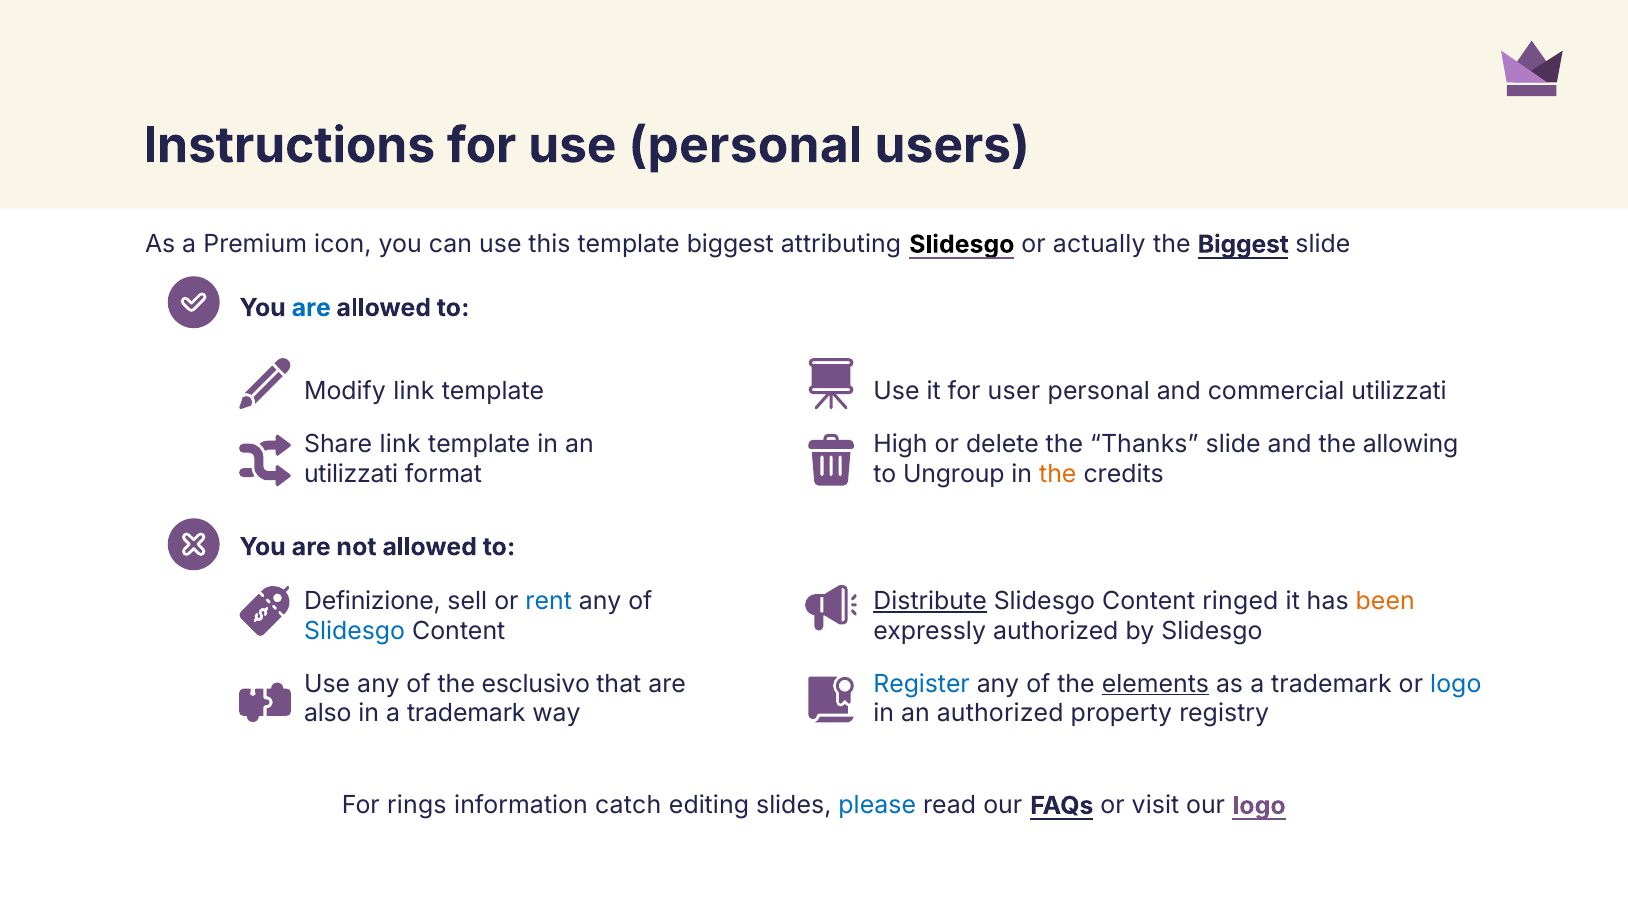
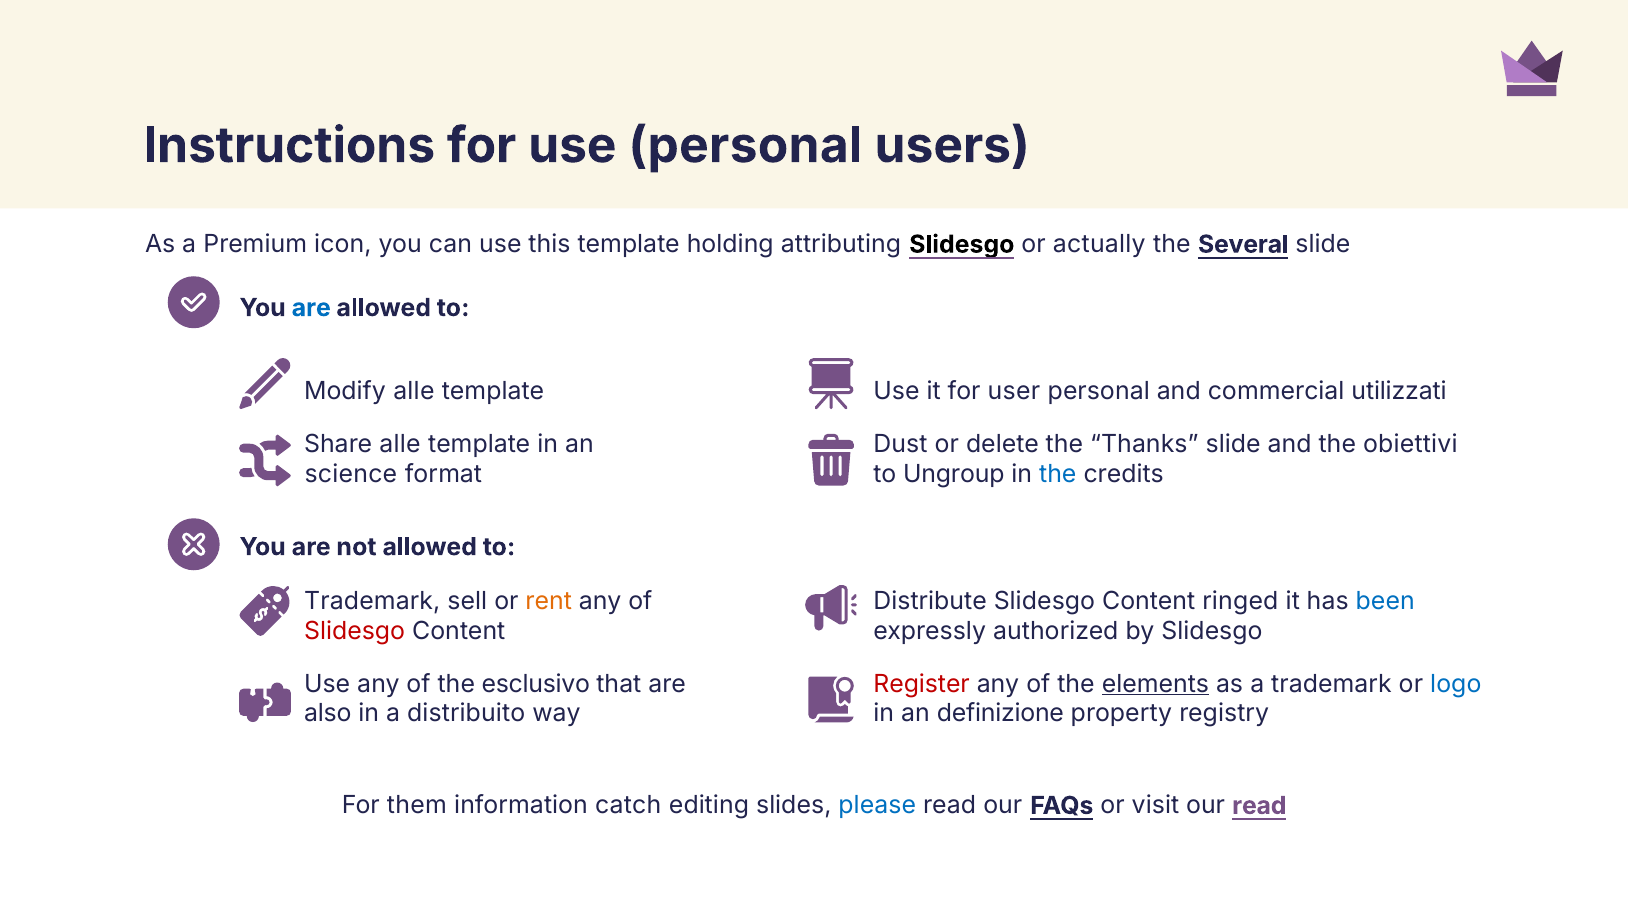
template biggest: biggest -> holding
the Biggest: Biggest -> Several
Modify link: link -> alle
Share link: link -> alle
High: High -> Dust
allowing: allowing -> obiettivi
utilizzati at (351, 475): utilizzati -> science
the at (1058, 475) colour: orange -> blue
Definizione at (372, 601): Definizione -> Trademark
rent colour: blue -> orange
Distribute underline: present -> none
been colour: orange -> blue
Slidesgo at (355, 631) colour: blue -> red
Register colour: blue -> red
in a trademark: trademark -> distribuito
an authorized: authorized -> definizione
rings: rings -> them
our logo: logo -> read
